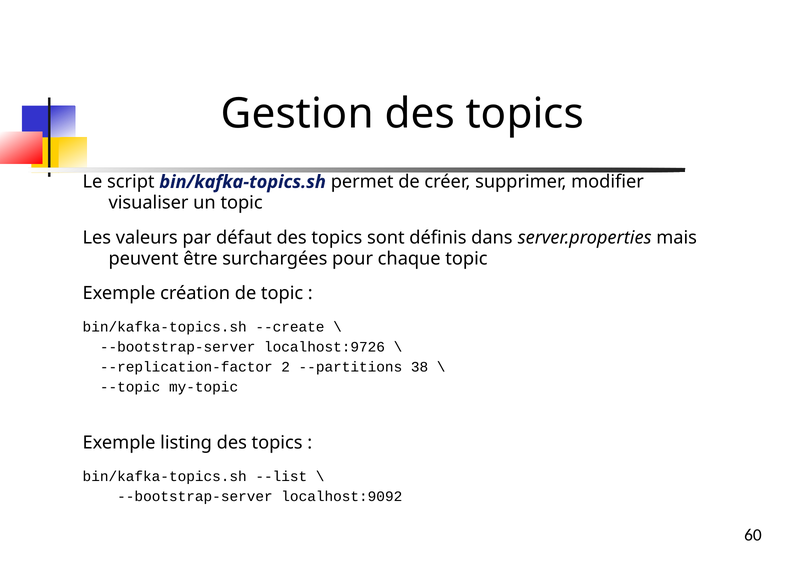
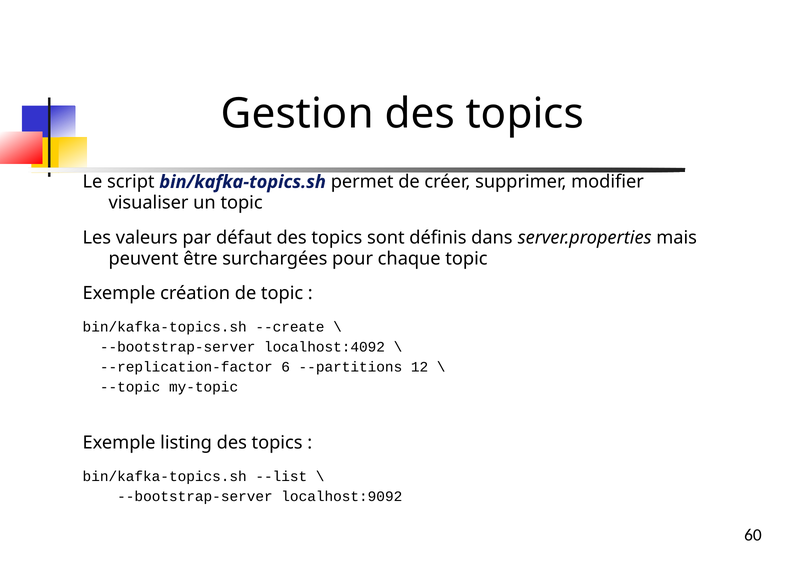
localhost:9726: localhost:9726 -> localhost:4092
2: 2 -> 6
38: 38 -> 12
